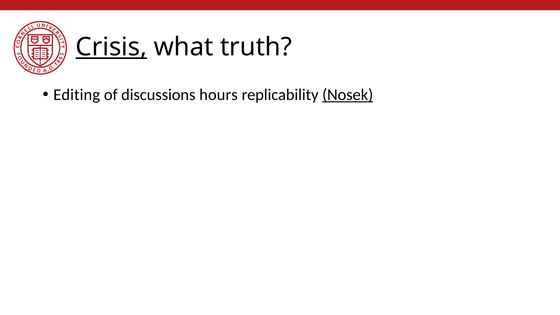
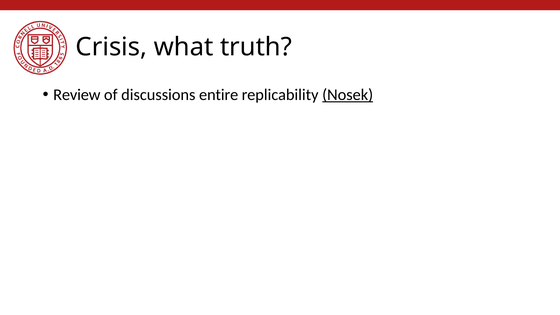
Crisis underline: present -> none
Editing: Editing -> Review
hours: hours -> entire
